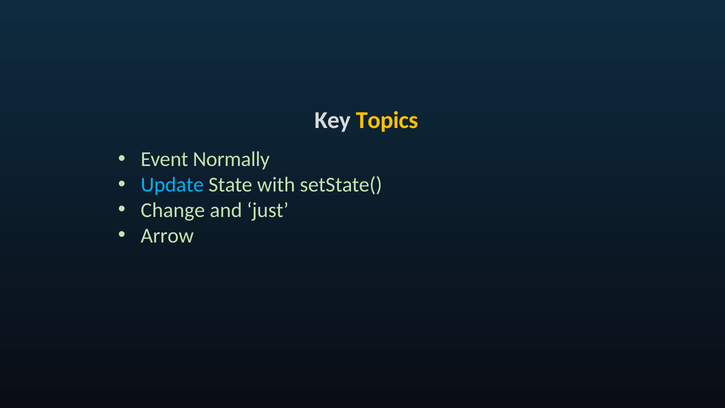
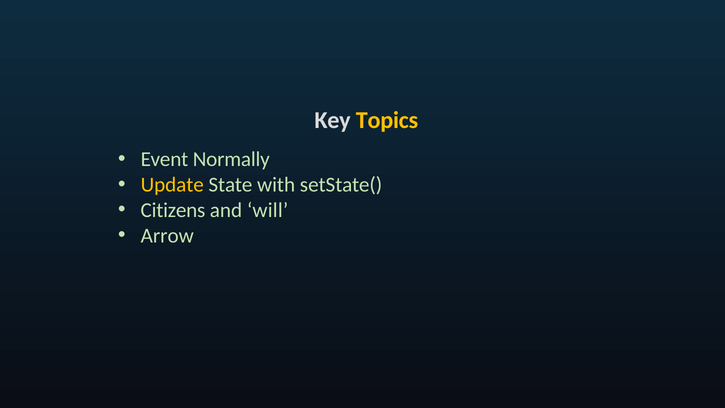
Update colour: light blue -> yellow
Change: Change -> Citizens
just: just -> will
